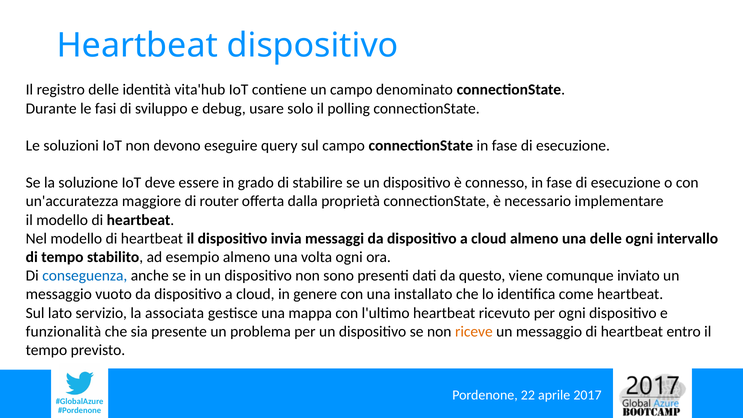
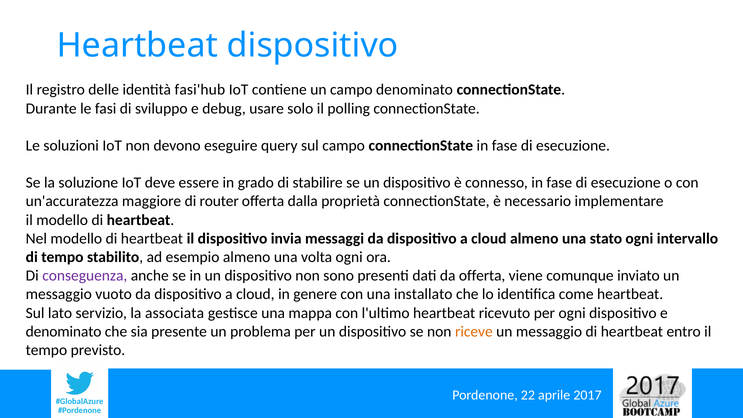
vita'hub: vita'hub -> fasi'hub
una delle: delle -> stato
conseguenza colour: blue -> purple
da questo: questo -> offerta
funzionalità at (63, 331): funzionalità -> denominato
